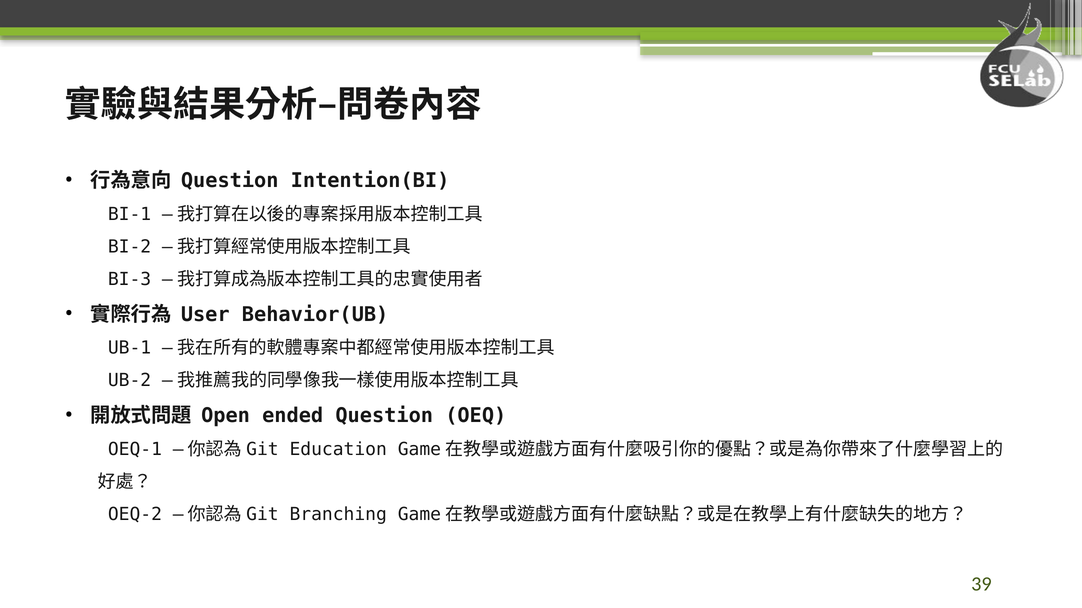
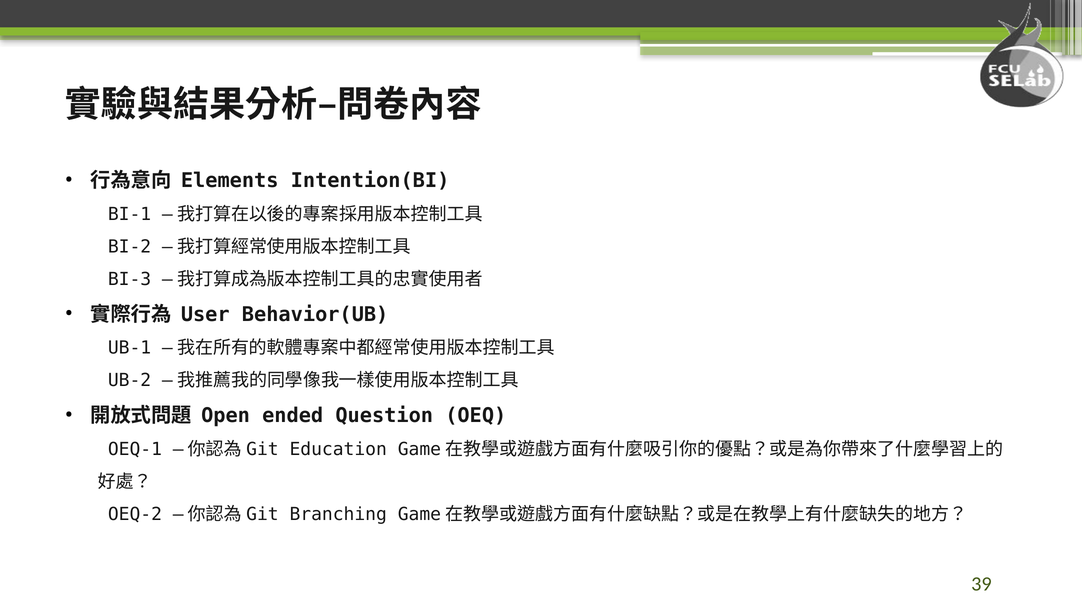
Question at (230, 181): Question -> Elements
